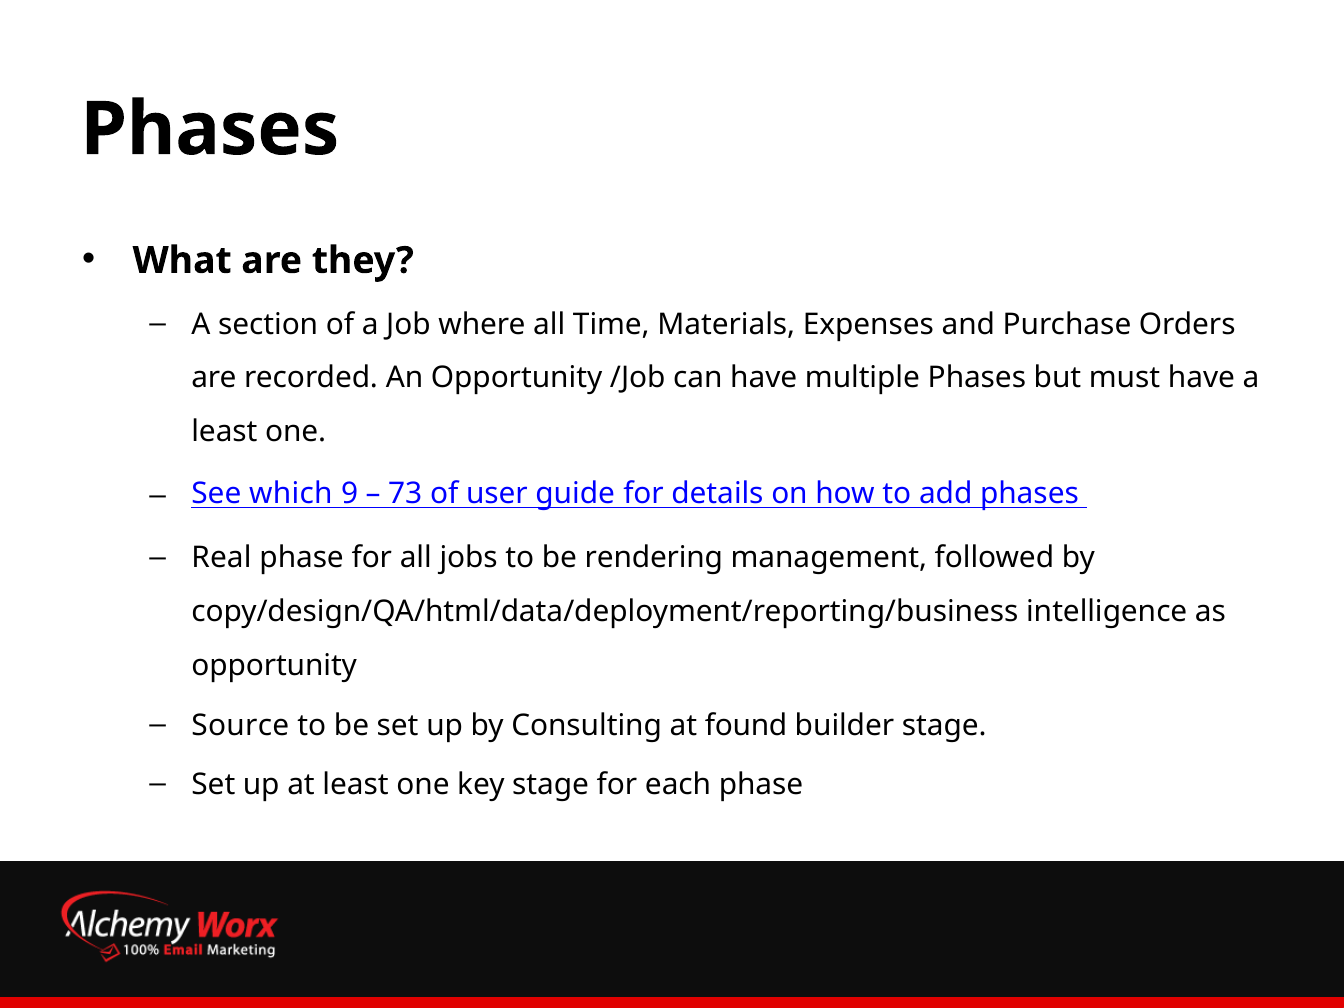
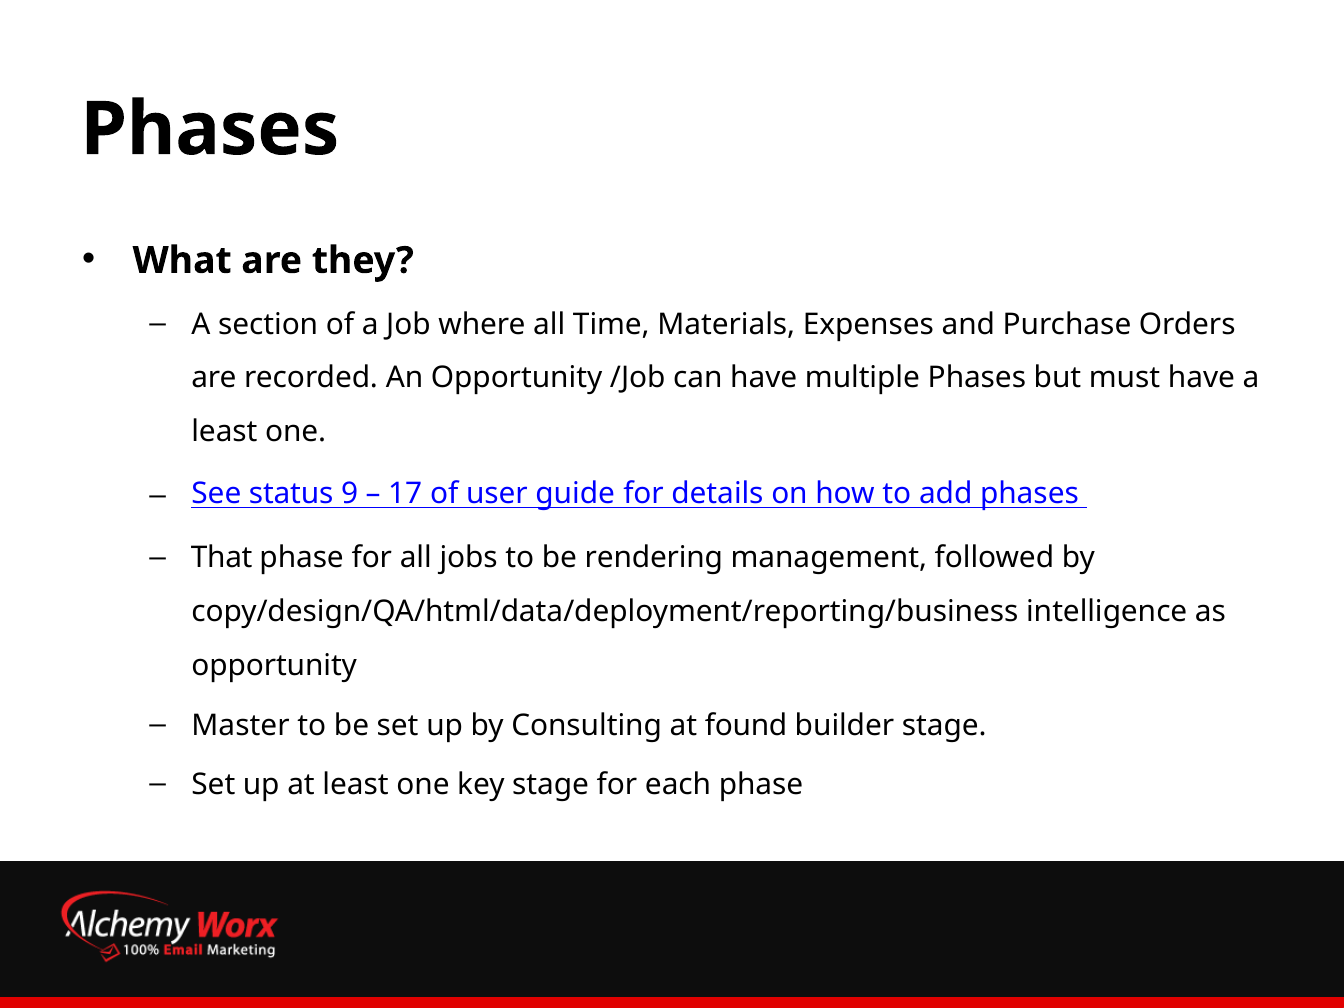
which: which -> status
73: 73 -> 17
Real: Real -> That
Source: Source -> Master
